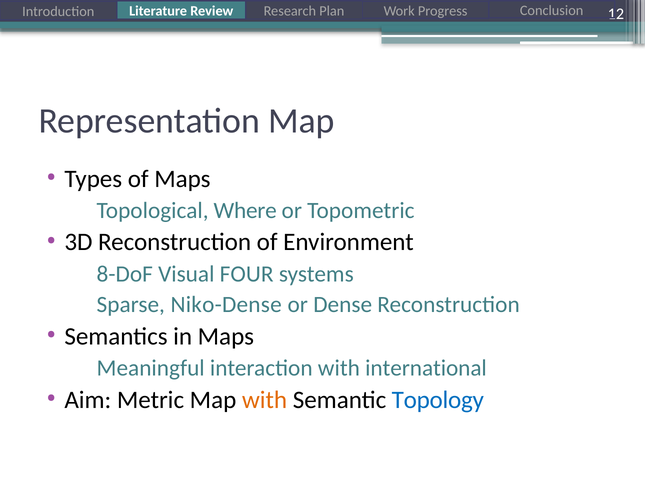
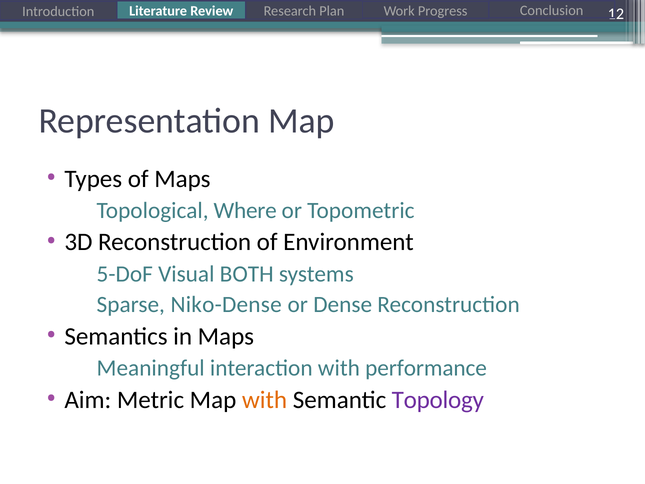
8-DoF: 8-DoF -> 5-DoF
FOUR: FOUR -> BOTH
international: international -> performance
Topology colour: blue -> purple
